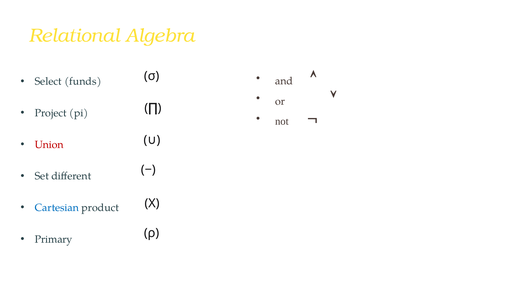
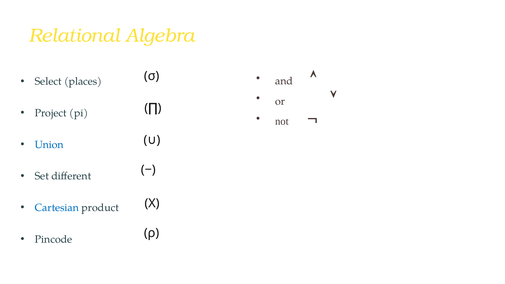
funds: funds -> places
Union colour: red -> blue
Primary: Primary -> Pincode
